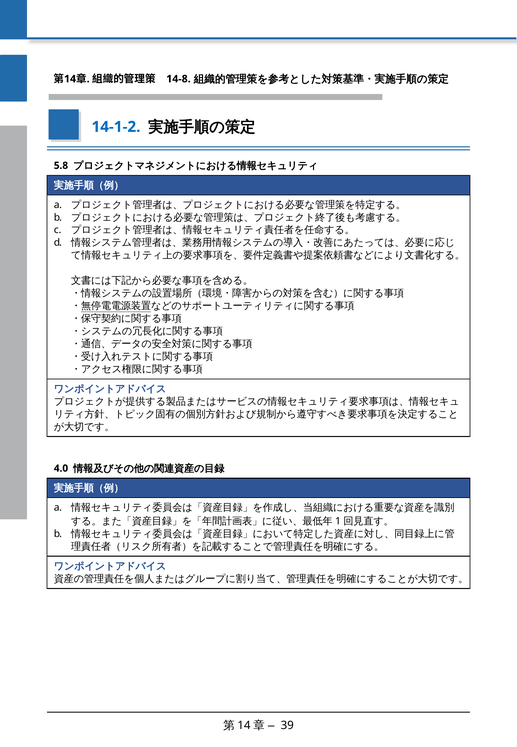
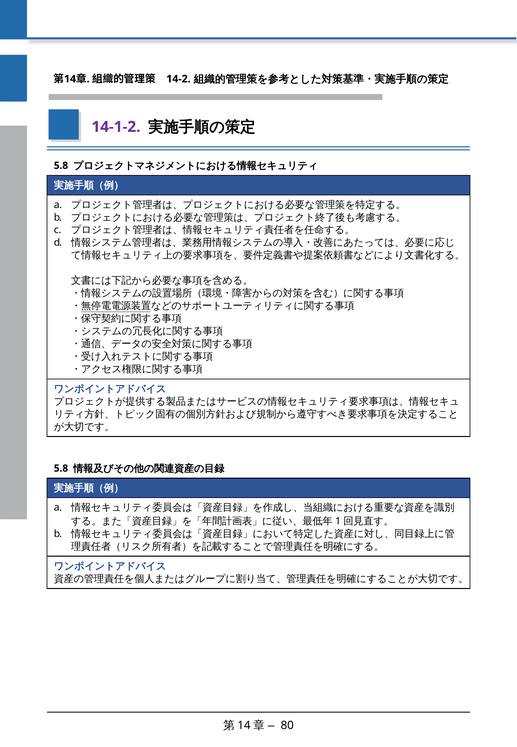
14-8: 14-8 -> 14-2
14-1-2 colour: blue -> purple
4.0 at (61, 468): 4.0 -> 5.8
39: 39 -> 80
